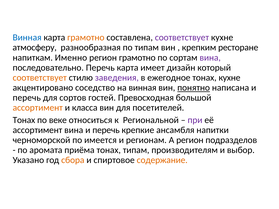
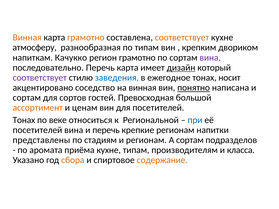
Винная at (27, 38) colour: blue -> orange
соответствует at (182, 38) colour: purple -> orange
ресторане: ресторане -> двориком
Именно: Именно -> Качукко
дизайн underline: none -> present
соответствует at (40, 78) colour: orange -> purple
заведения colour: purple -> blue
тонах кухне: кухне -> носит
перечь at (27, 98): перечь -> сортам
класса: класса -> ценам
при colour: purple -> blue
ассортимент at (37, 130): ассортимент -> посетителей
крепкие ансамбля: ансамбля -> регионам
черноморской: черноморской -> представлены
имеется: имеется -> стадиям
А регион: регион -> сортам
приёма тонах: тонах -> кухне
выбор: выбор -> класса
